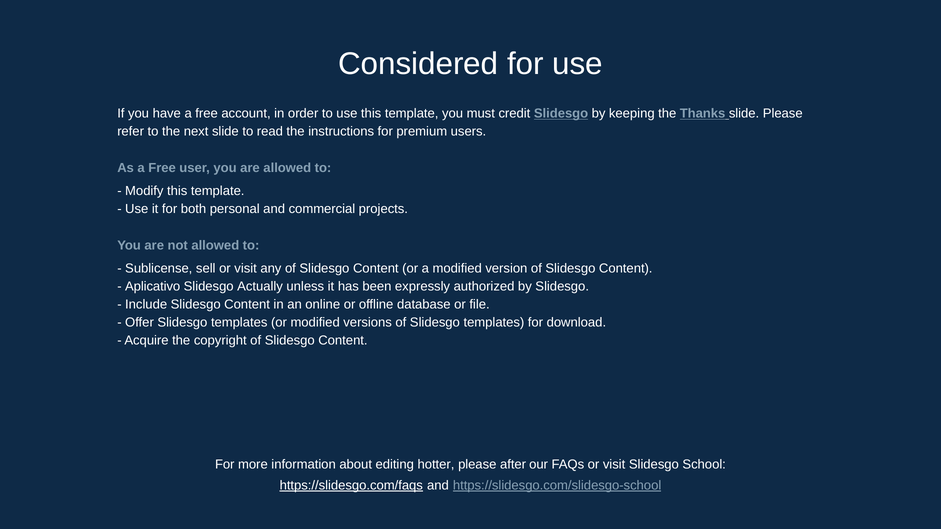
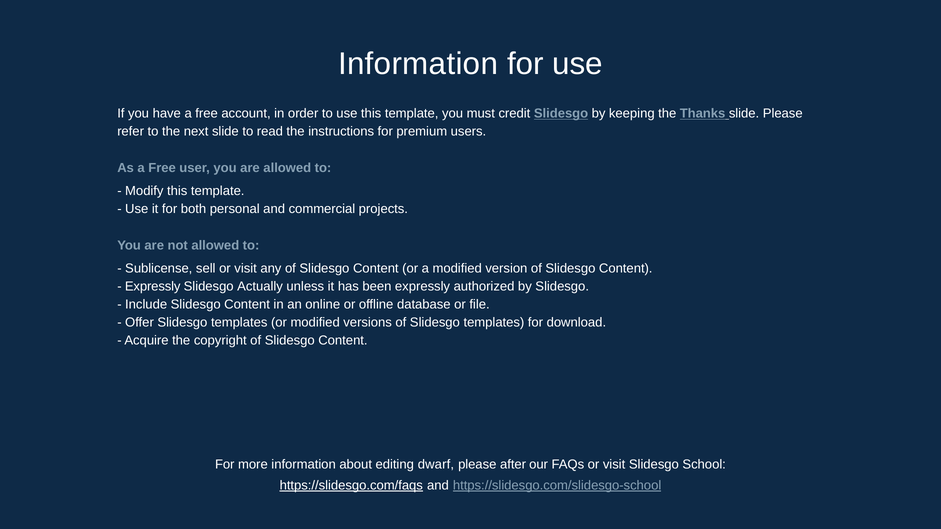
Considered at (418, 64): Considered -> Information
Aplicativo at (153, 287): Aplicativo -> Expressly
hotter: hotter -> dwarf
